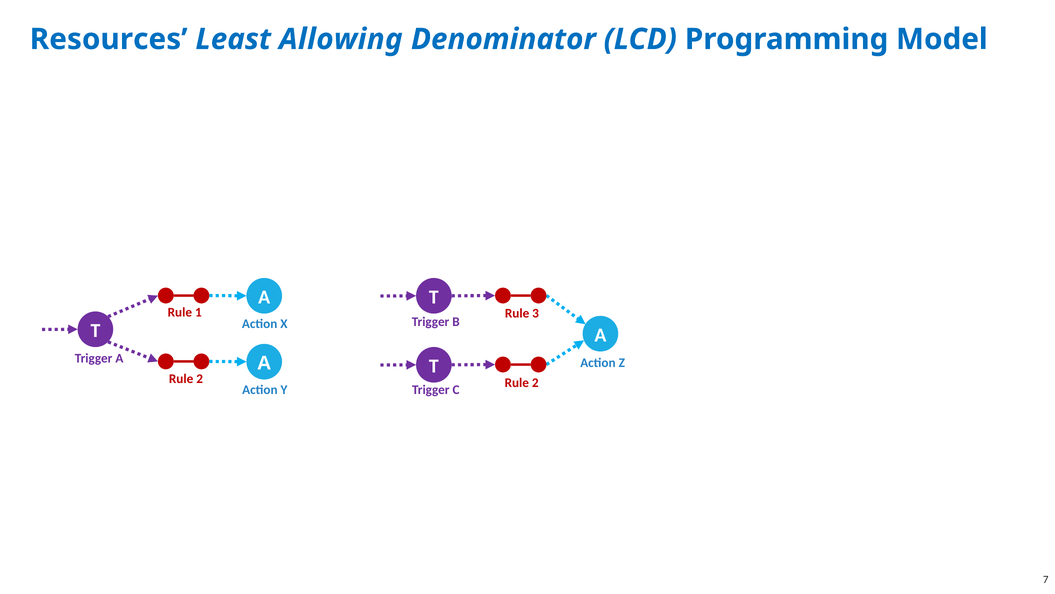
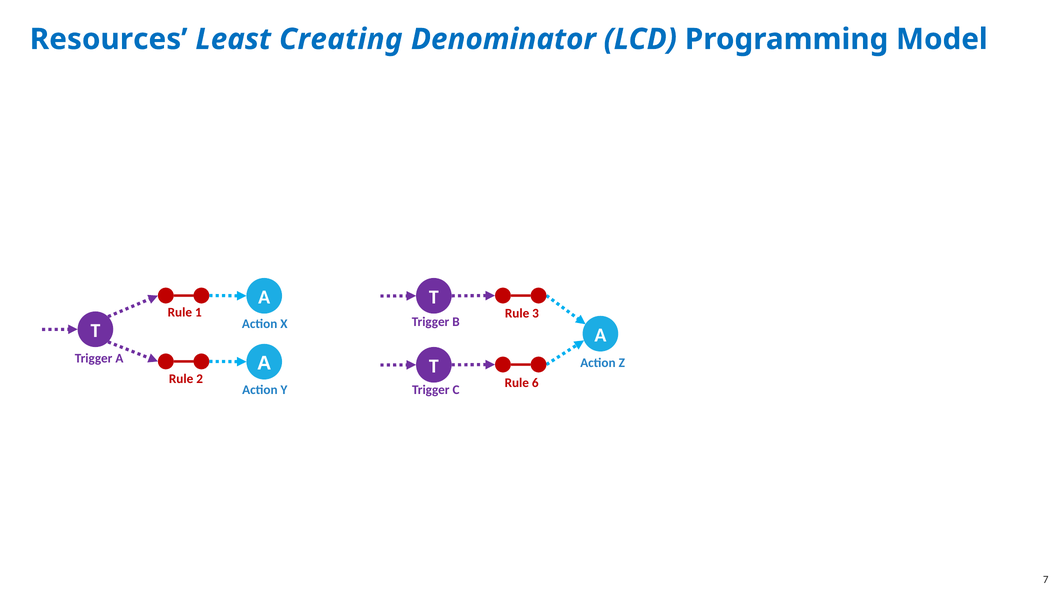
Allowing: Allowing -> Creating
2 at (535, 382): 2 -> 6
